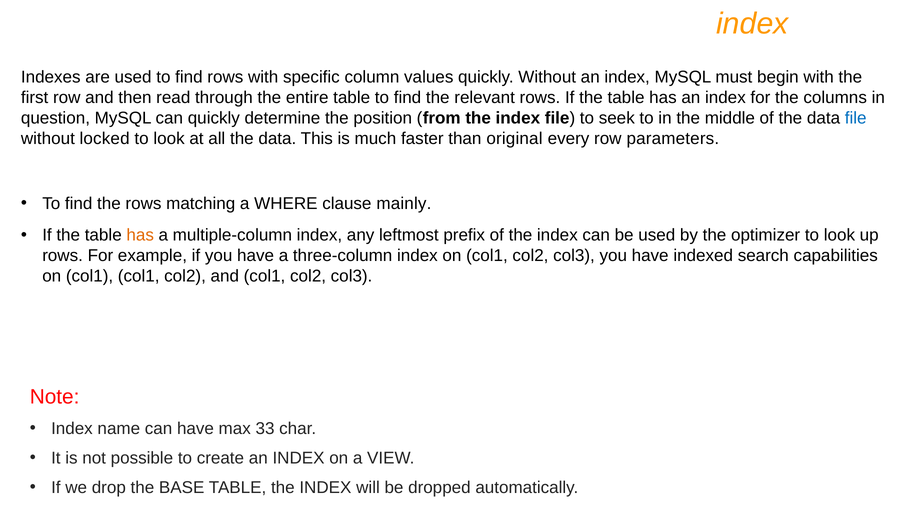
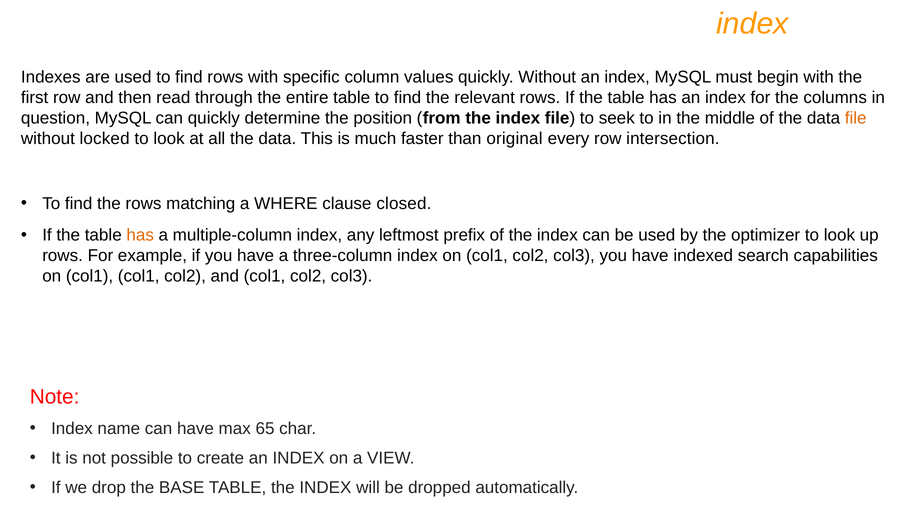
file at (856, 118) colour: blue -> orange
parameters: parameters -> intersection
mainly: mainly -> closed
33: 33 -> 65
